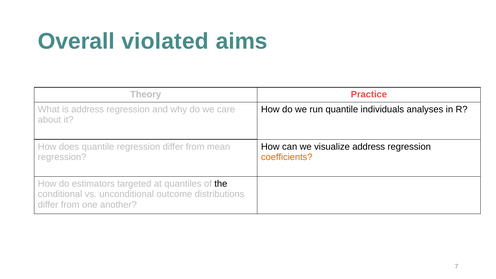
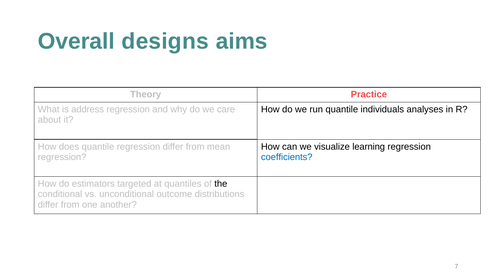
violated: violated -> designs
visualize address: address -> learning
coefficients colour: orange -> blue
